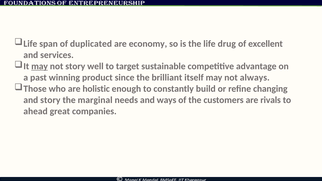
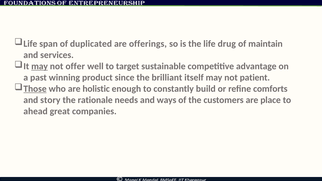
economy: economy -> offerings
excellent: excellent -> maintain
not story: story -> offer
always: always -> patient
Those underline: none -> present
changing: changing -> comforts
marginal: marginal -> rationale
rivals: rivals -> place
